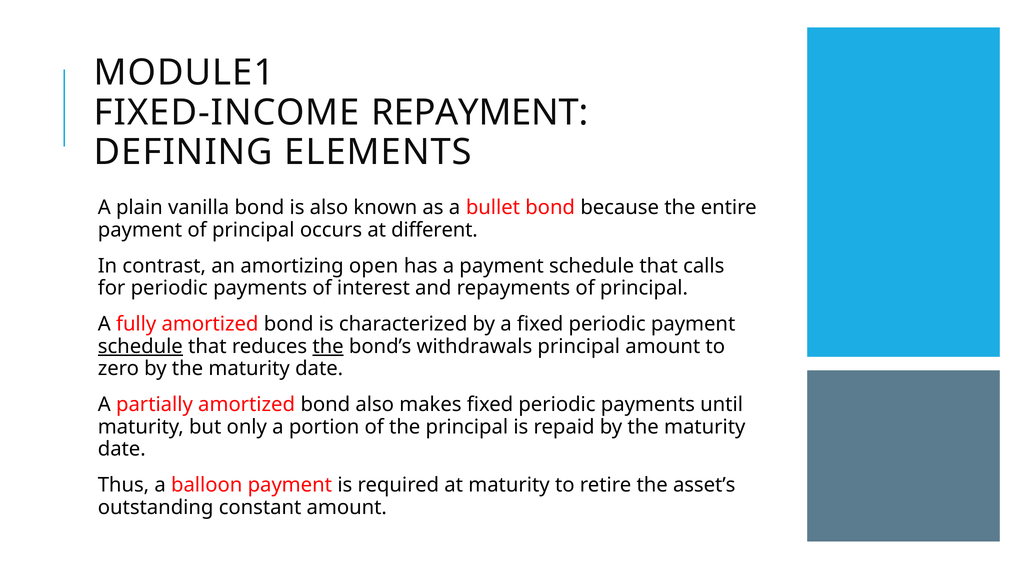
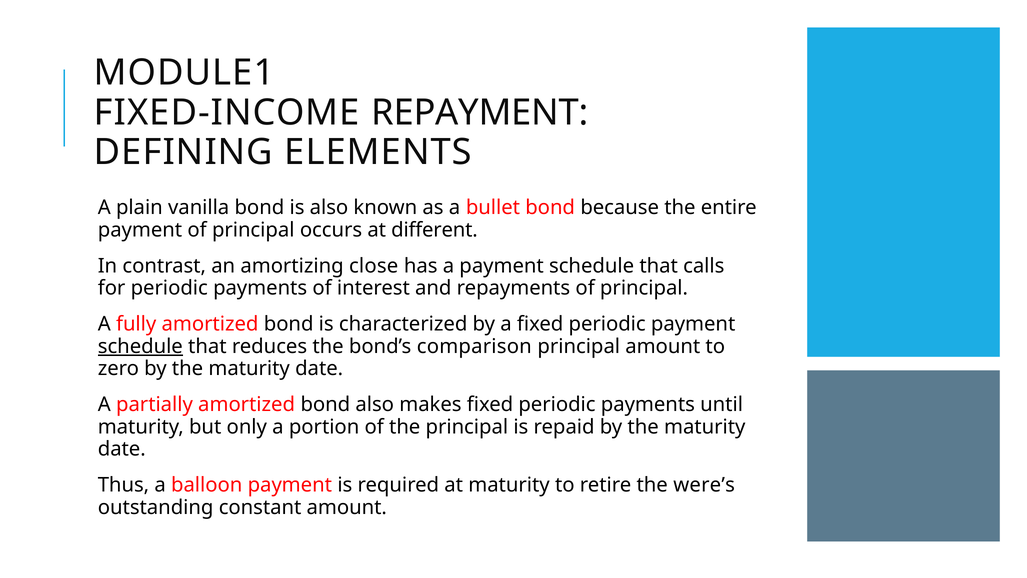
open: open -> close
the at (328, 346) underline: present -> none
withdrawals: withdrawals -> comparison
asset’s: asset’s -> were’s
